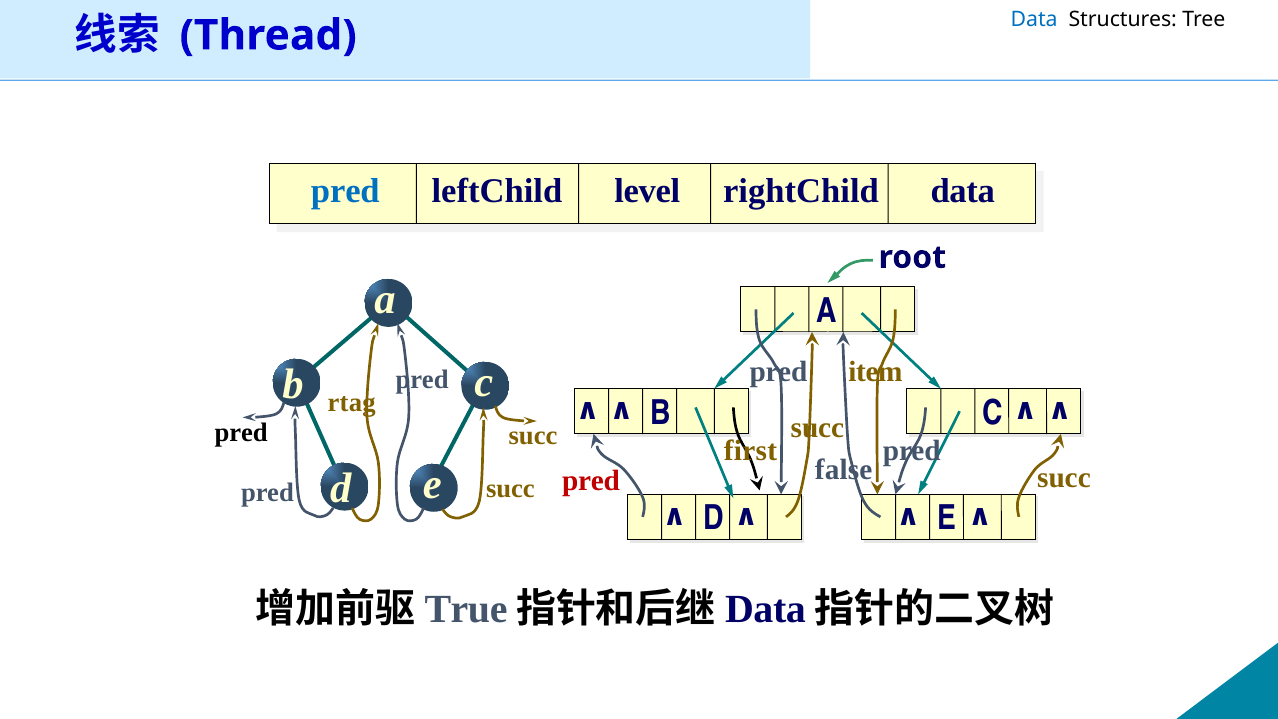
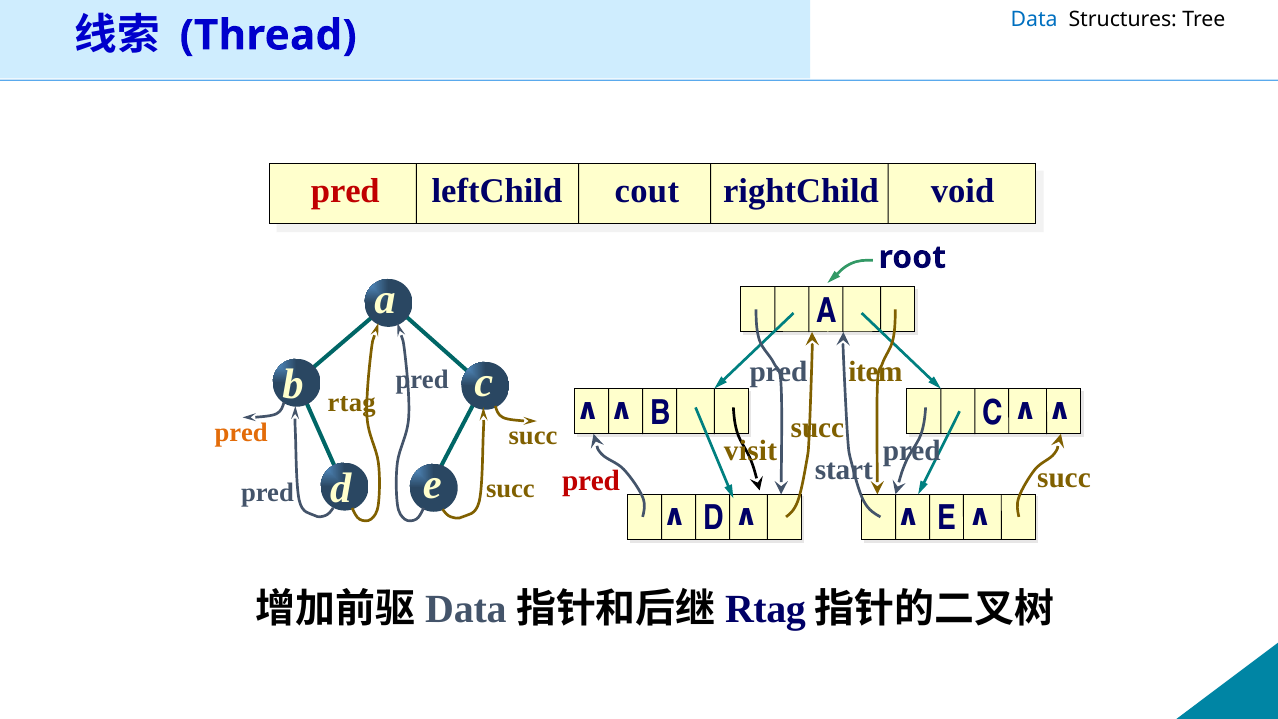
pred at (345, 191) colour: blue -> red
level: level -> cout
rightChild data: data -> void
pred at (241, 432) colour: black -> orange
first: first -> visit
false: false -> start
True at (466, 609): True -> Data
Data at (765, 609): Data -> Rtag
